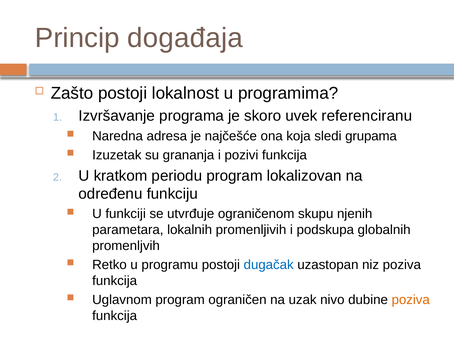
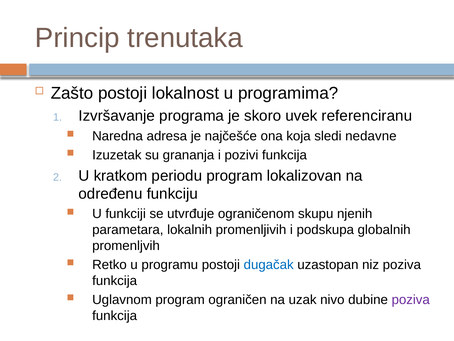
događaja: događaja -> trenutaka
grupama: grupama -> nedavne
poziva at (411, 299) colour: orange -> purple
